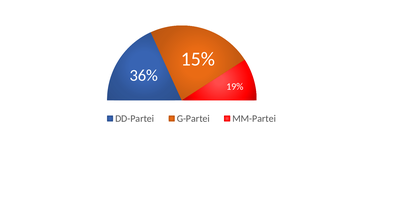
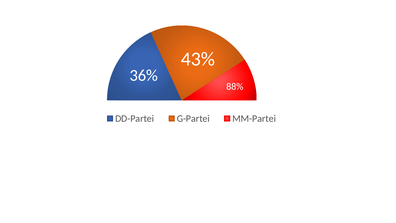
15%: 15% -> 43%
19%: 19% -> 88%
